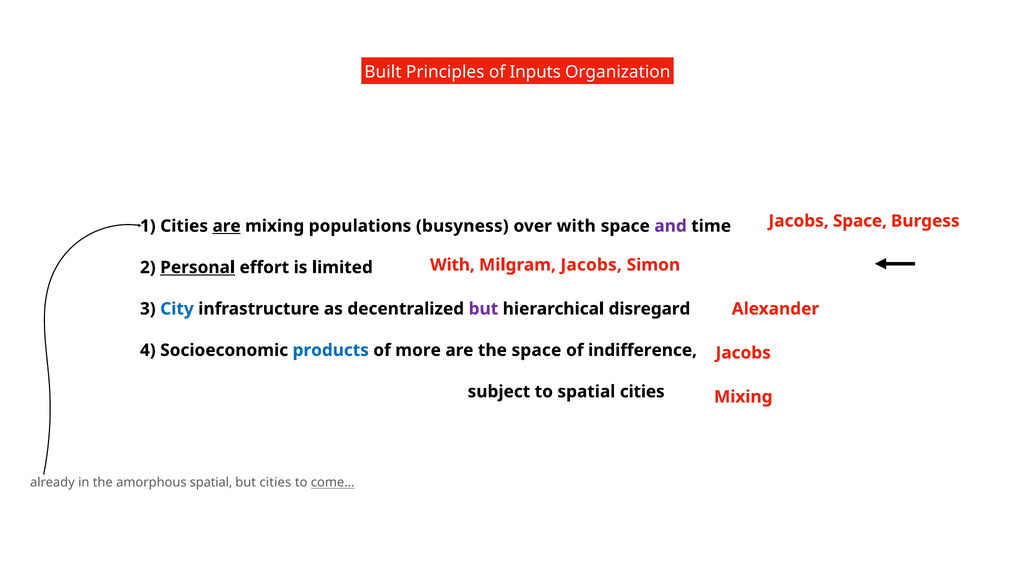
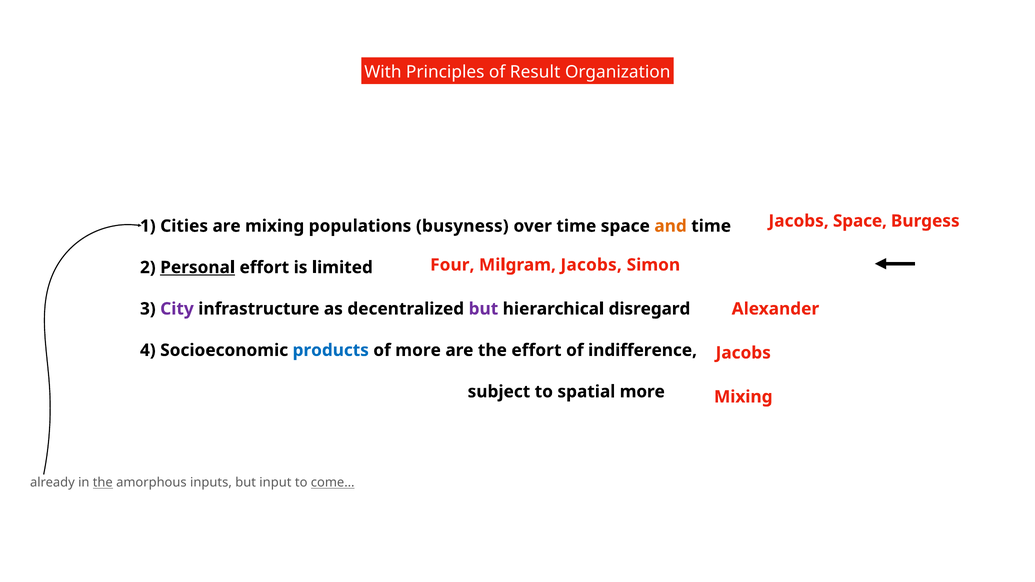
Built: Built -> With
Inputs: Inputs -> Result
are at (227, 226) underline: present -> none
over with: with -> time
and colour: purple -> orange
With at (452, 265): With -> Four
City colour: blue -> purple
the space: space -> effort
spatial cities: cities -> more
the at (103, 483) underline: none -> present
amorphous spatial: spatial -> inputs
but cities: cities -> input
